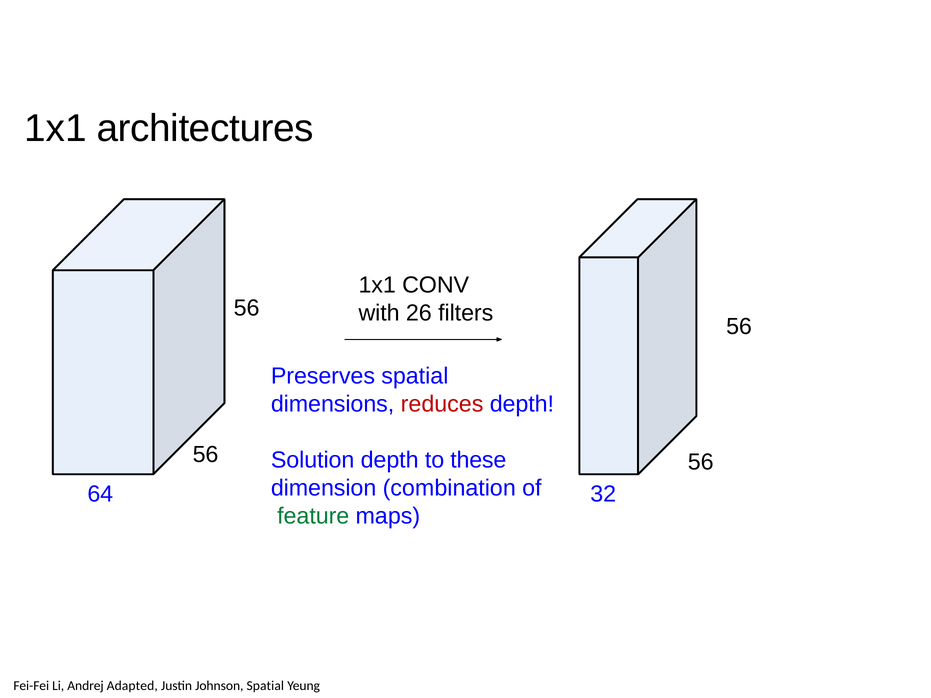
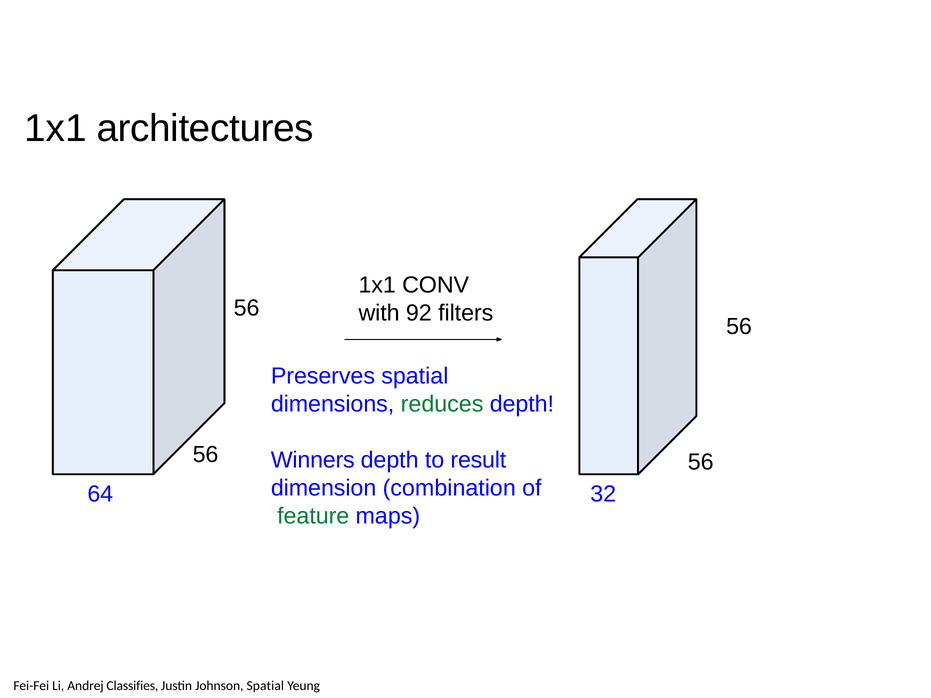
26: 26 -> 92
reduces colour: red -> green
Solution: Solution -> Winners
these: these -> result
Adapted: Adapted -> Classifies
